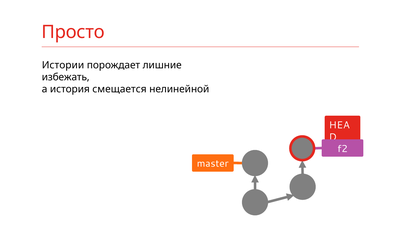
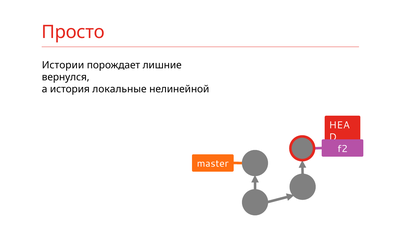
избежать: избежать -> вернулся
смещается: смещается -> локальные
